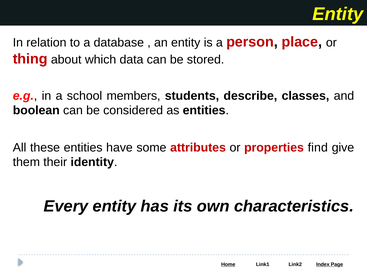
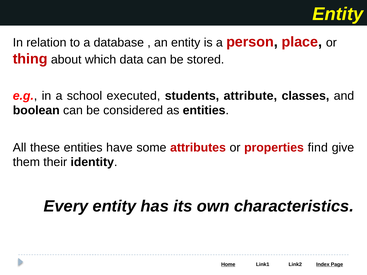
members: members -> executed
describe: describe -> attribute
